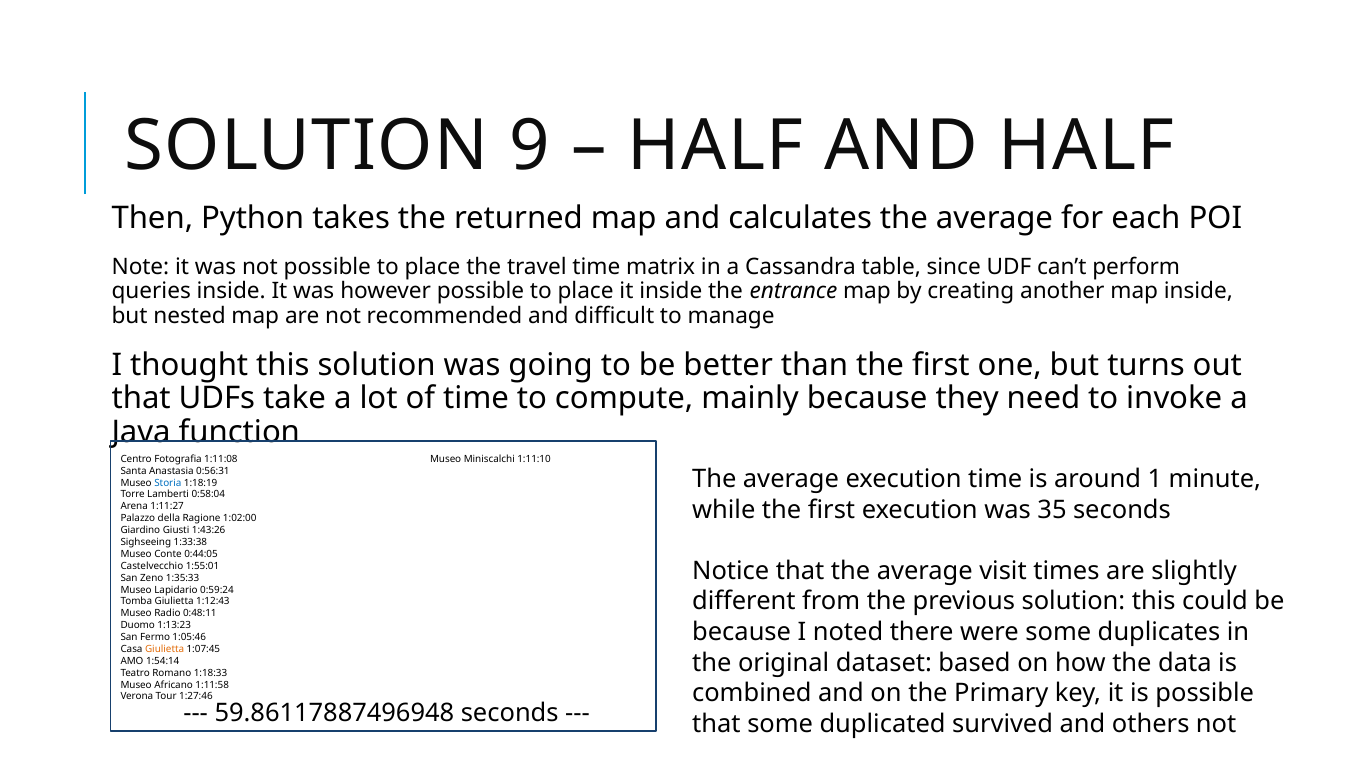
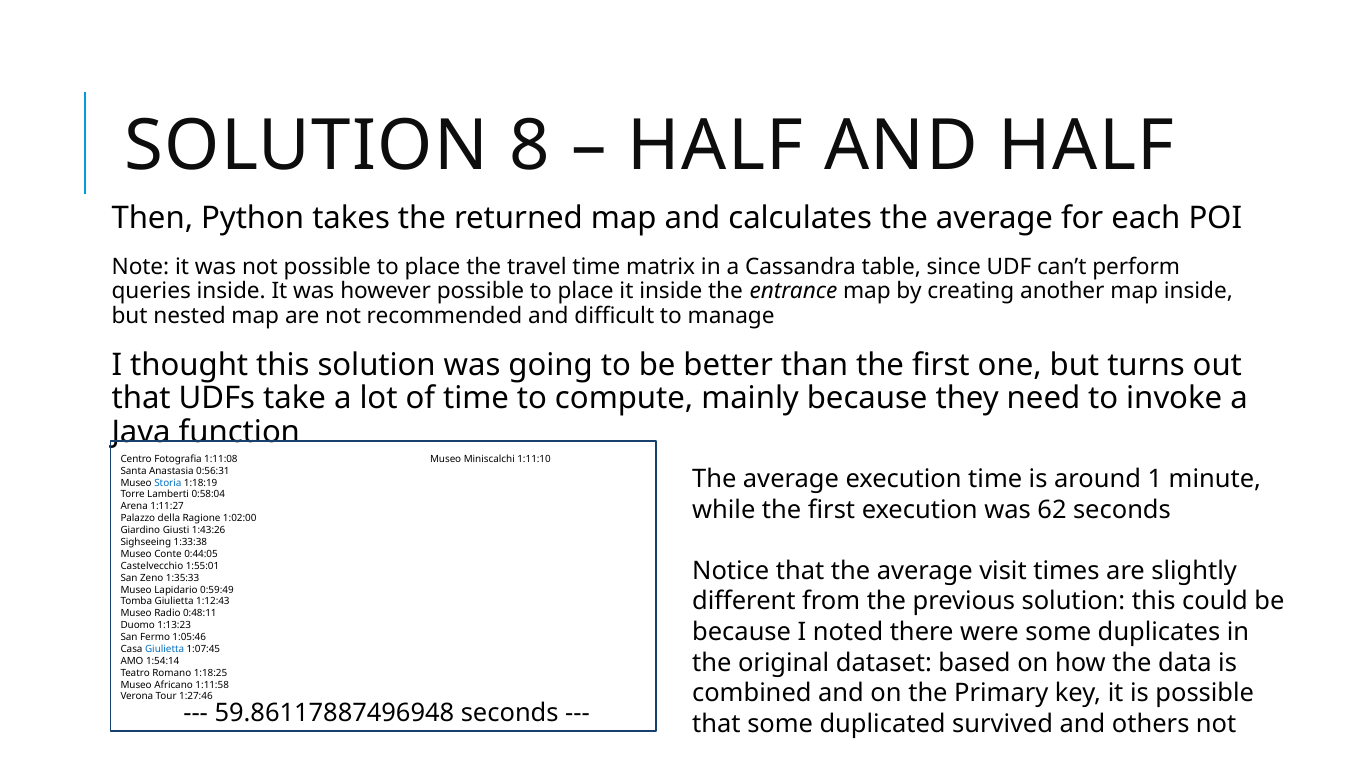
9: 9 -> 8
35: 35 -> 62
0:59:24: 0:59:24 -> 0:59:49
Giulietta at (165, 649) colour: orange -> blue
1:18:33: 1:18:33 -> 1:18:25
